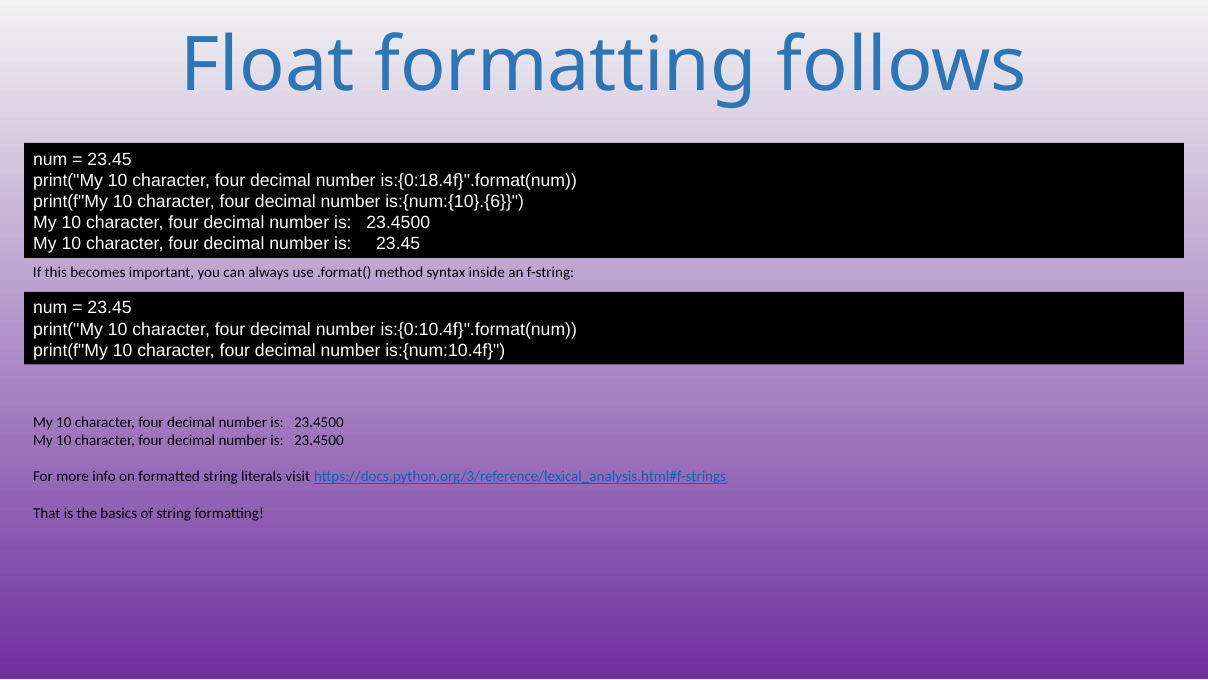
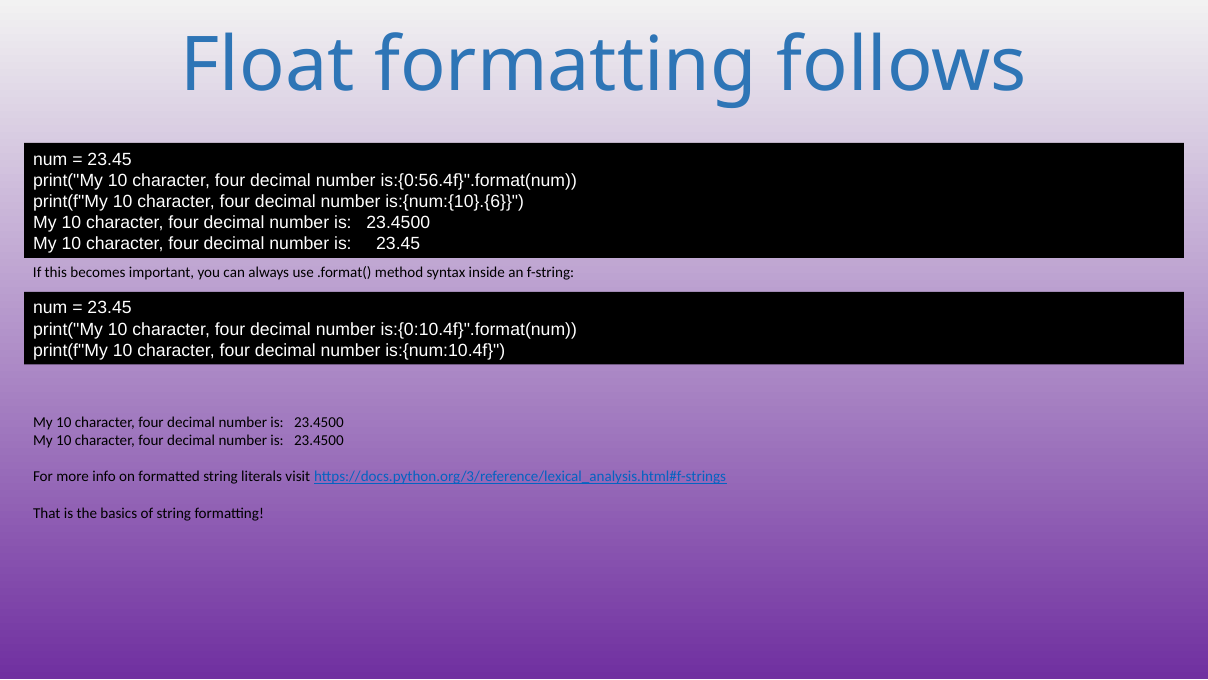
is:{0:18.4f}".format(num: is:{0:18.4f}".format(num -> is:{0:56.4f}".format(num
